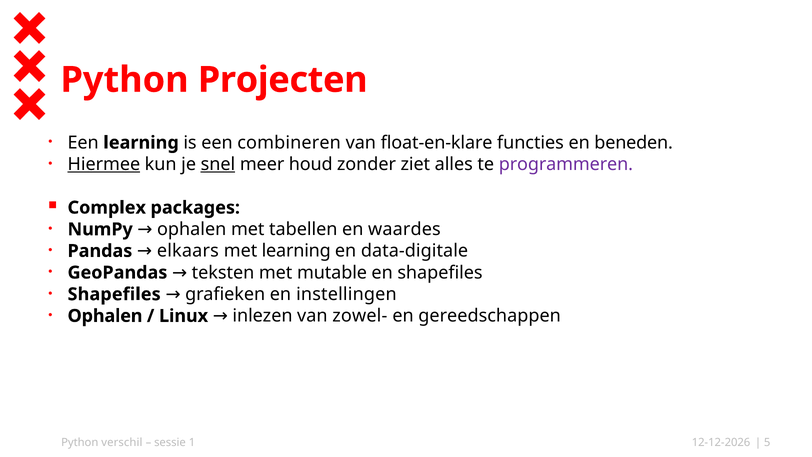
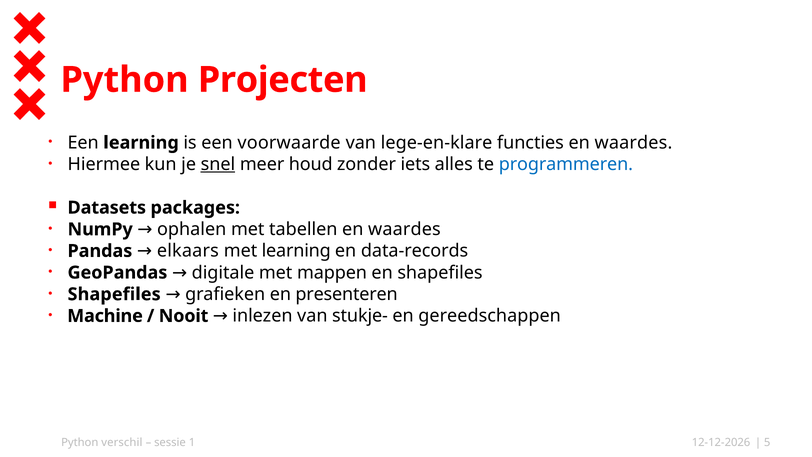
combineren: combineren -> voorwaarde
float-en-klare: float-en-klare -> lege-en-klare
functies en beneden: beneden -> waardes
Hiermee underline: present -> none
ziet: ziet -> iets
programmeren colour: purple -> blue
Complex: Complex -> Datasets
data-digitale: data-digitale -> data-records
teksten: teksten -> digitale
mutable: mutable -> mappen
instellingen: instellingen -> presenteren
Ophalen at (105, 316): Ophalen -> Machine
Linux: Linux -> Nooit
zowel-: zowel- -> stukje-
